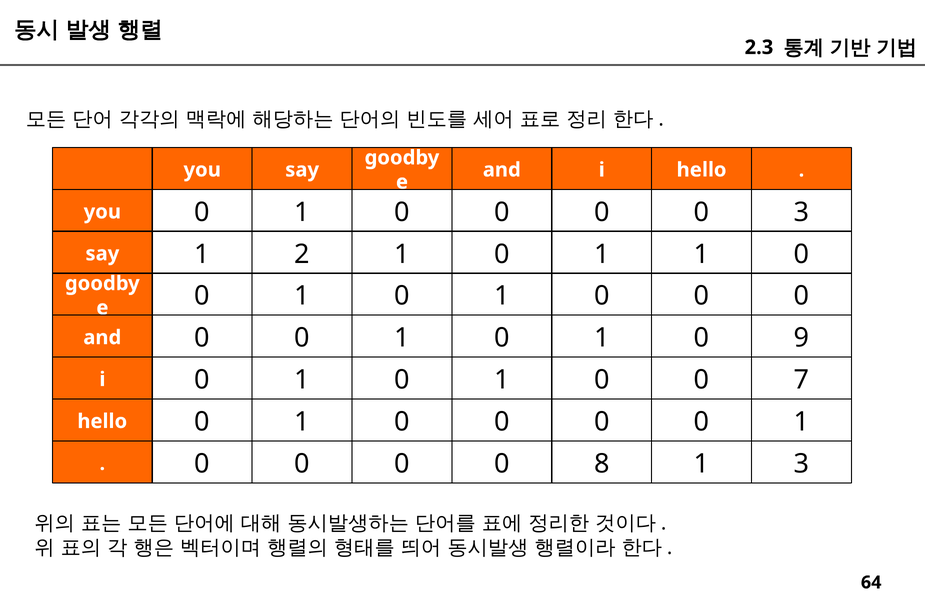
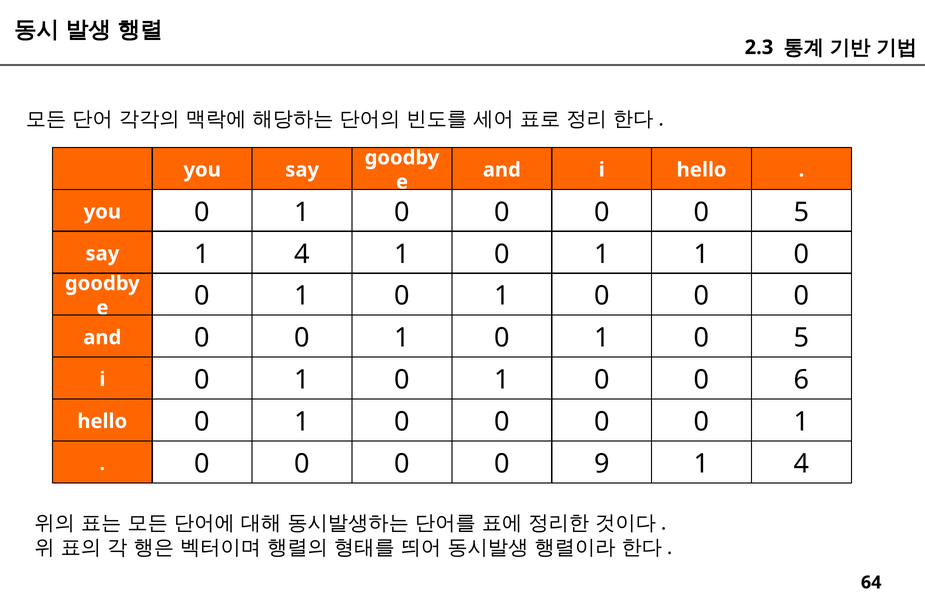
0 0 3: 3 -> 5
say 1 2: 2 -> 4
1 0 9: 9 -> 5
7: 7 -> 6
8: 8 -> 9
3 at (802, 464): 3 -> 4
